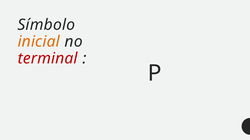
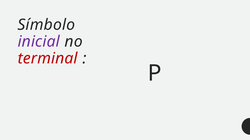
inicial colour: orange -> purple
